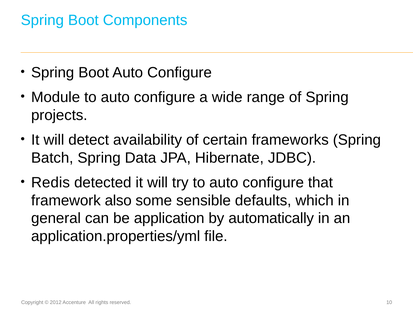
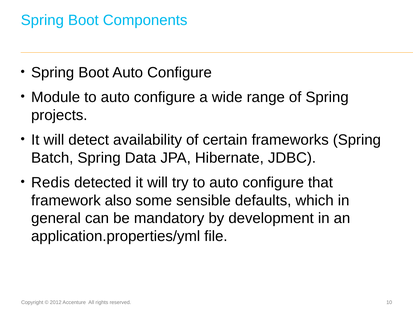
application: application -> mandatory
automatically: automatically -> development
